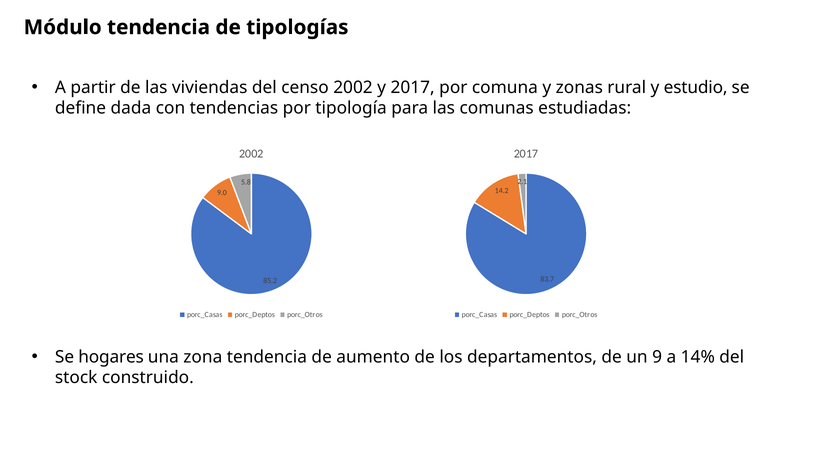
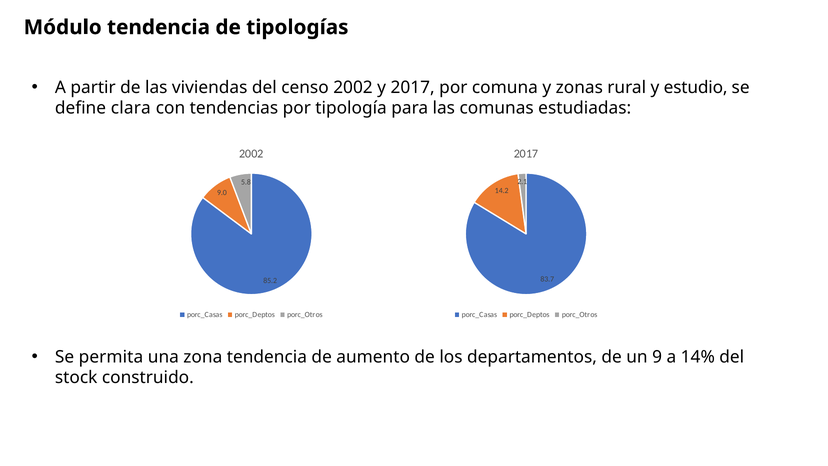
dada: dada -> clara
hogares: hogares -> permita
